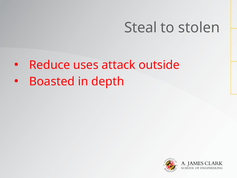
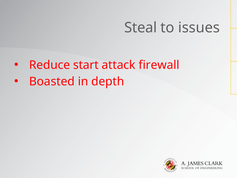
stolen: stolen -> issues
uses: uses -> start
outside: outside -> firewall
